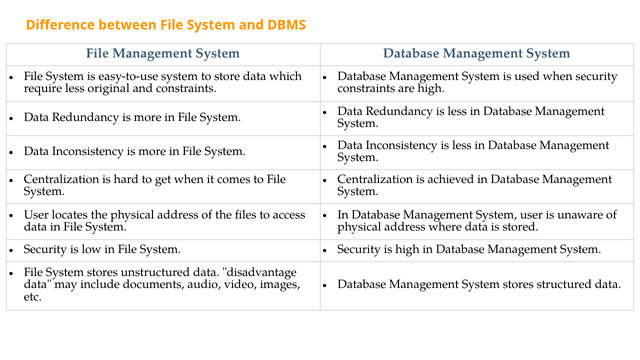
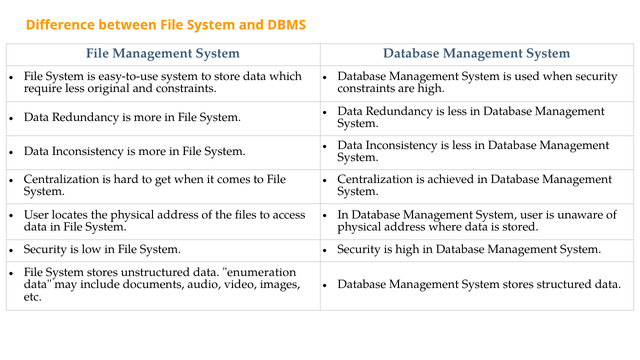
disadvantage: disadvantage -> enumeration
